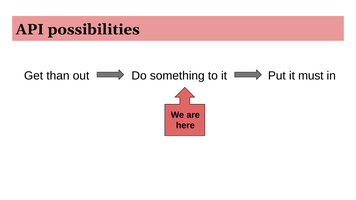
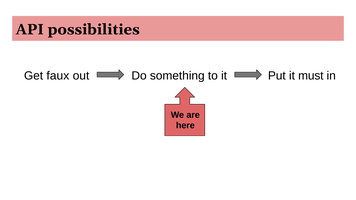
than: than -> faux
